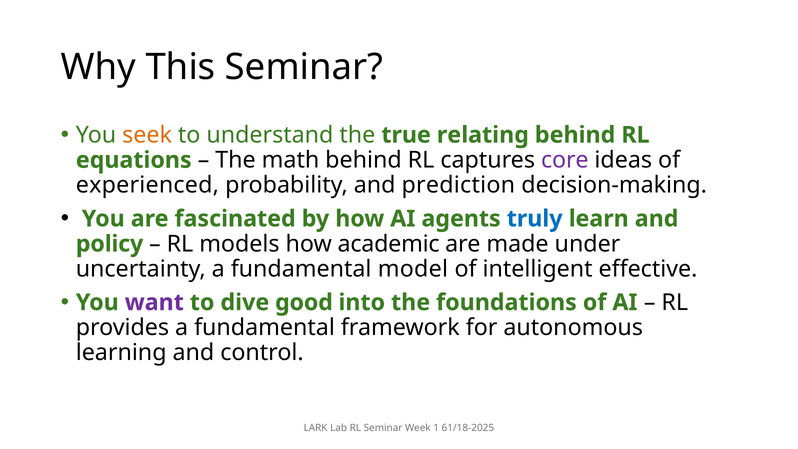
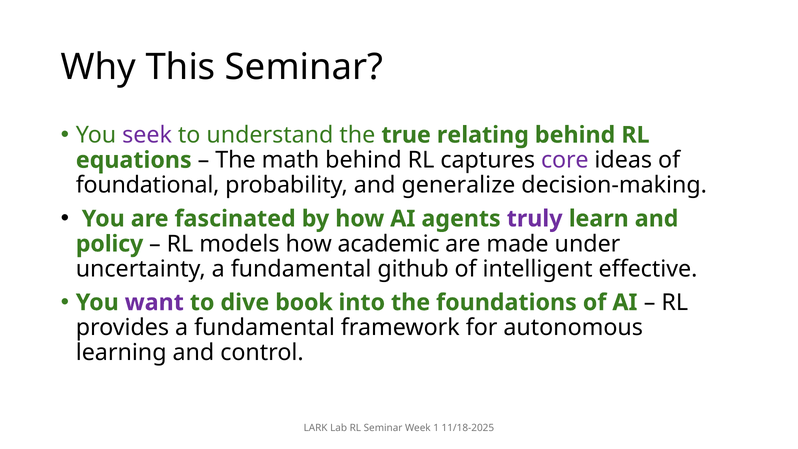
seek colour: orange -> purple
experienced: experienced -> foundational
prediction: prediction -> generalize
truly colour: blue -> purple
model: model -> github
good: good -> book
61/18-2025: 61/18-2025 -> 11/18-2025
